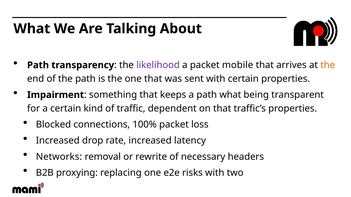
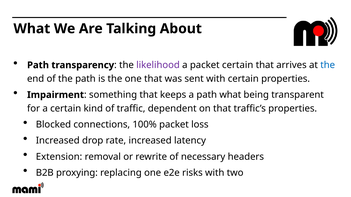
packet mobile: mobile -> certain
the at (328, 65) colour: orange -> blue
Networks: Networks -> Extension
